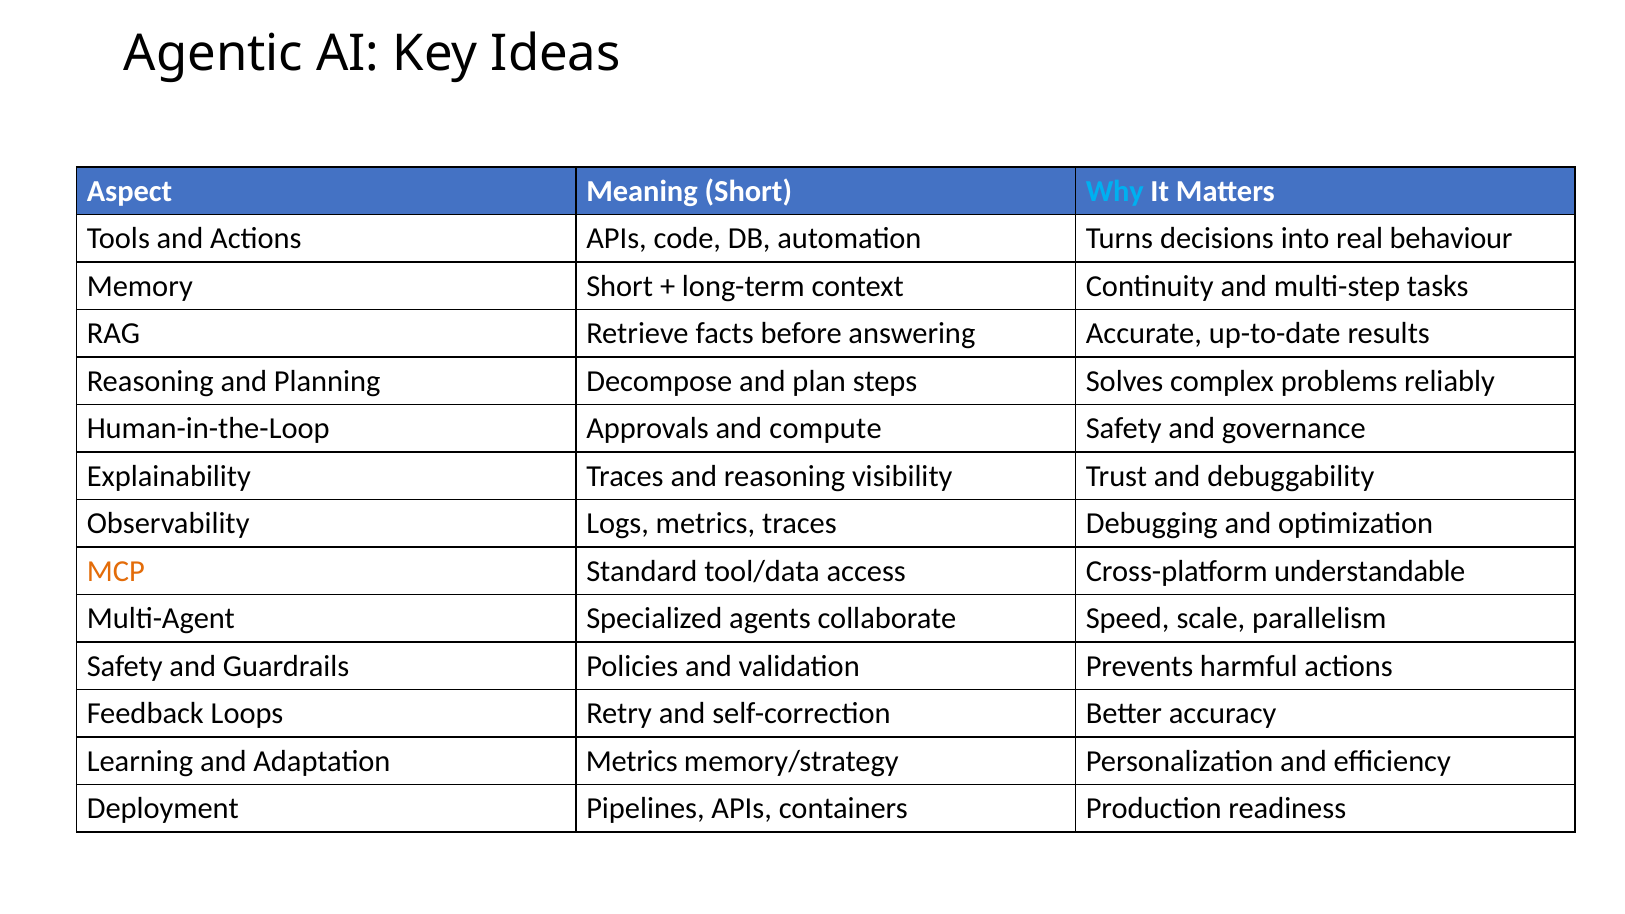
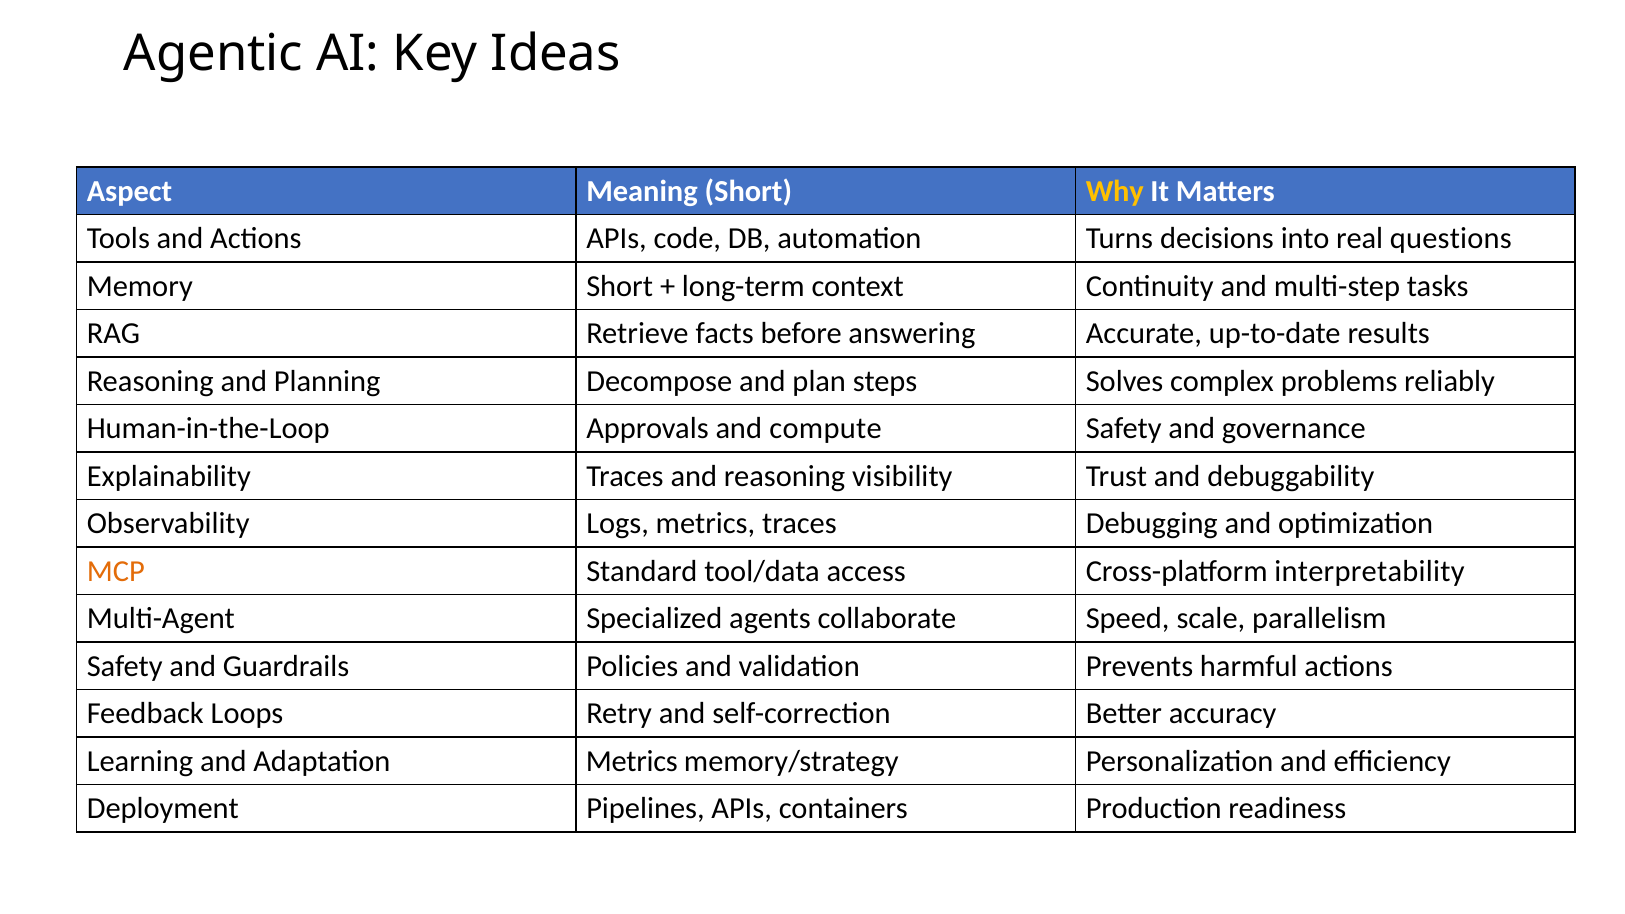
Why colour: light blue -> yellow
behaviour: behaviour -> questions
understandable: understandable -> interpretability
